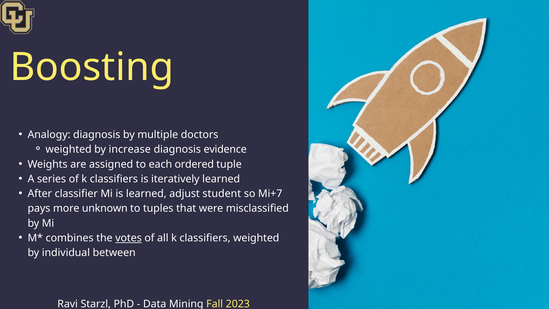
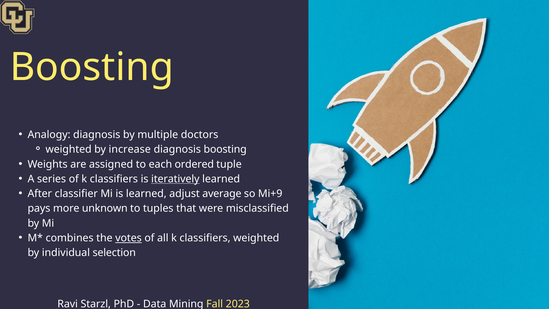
diagnosis evidence: evidence -> boosting
iteratively underline: none -> present
student: student -> average
Mi+7: Mi+7 -> Mi+9
between: between -> selection
